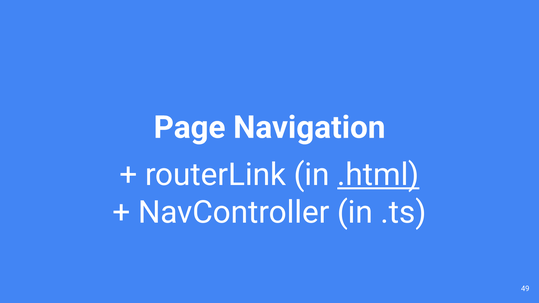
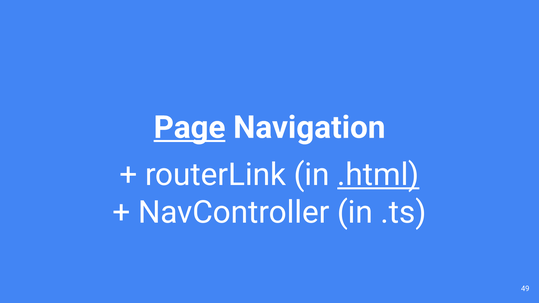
Page underline: none -> present
